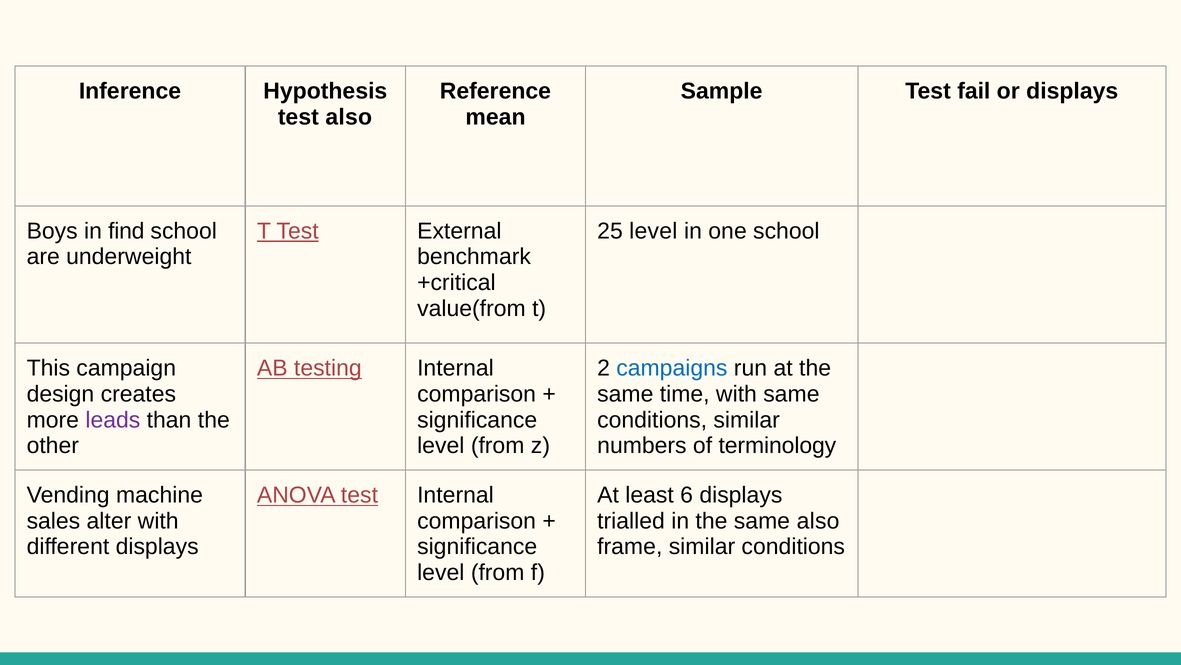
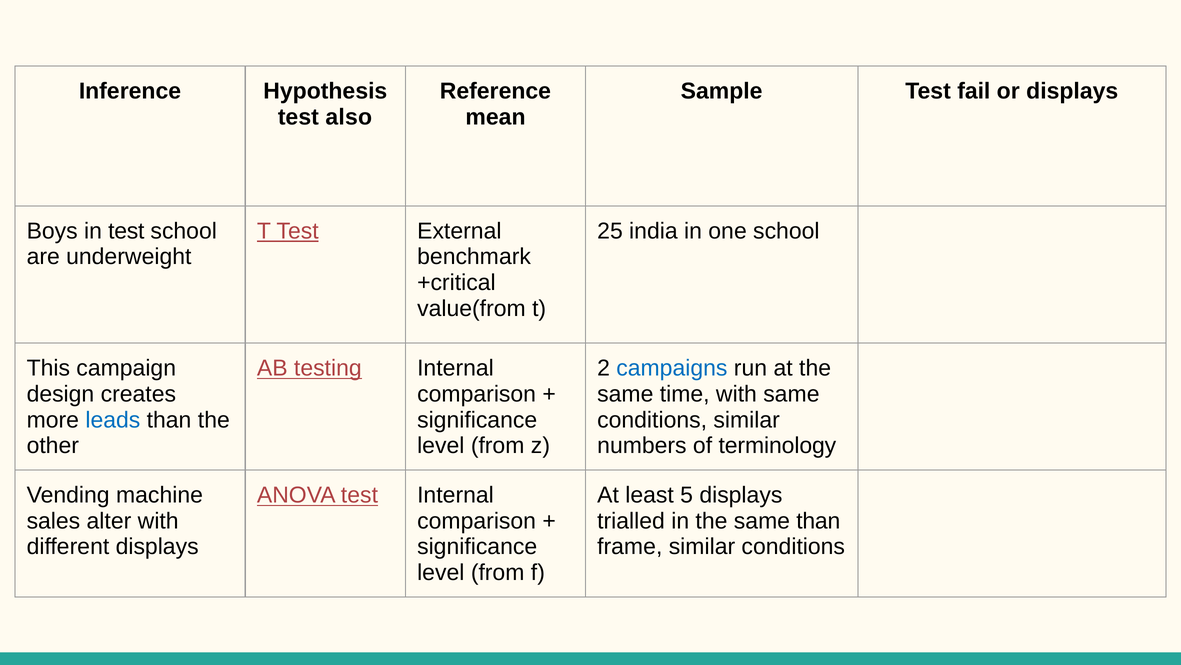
in find: find -> test
25 level: level -> india
leads colour: purple -> blue
6: 6 -> 5
same also: also -> than
